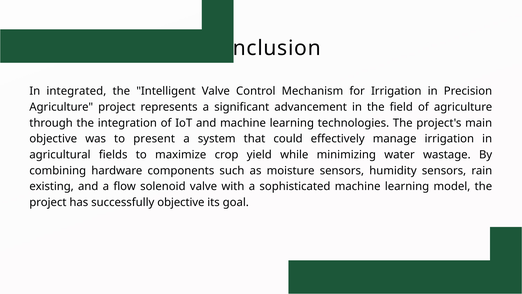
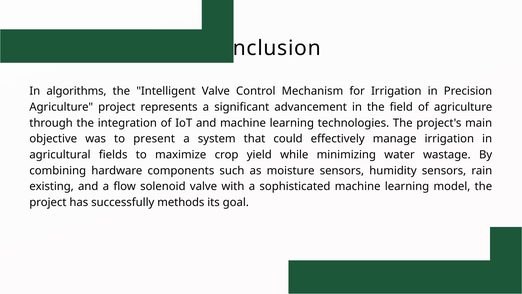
integrated: integrated -> algorithms
successfully objective: objective -> methods
